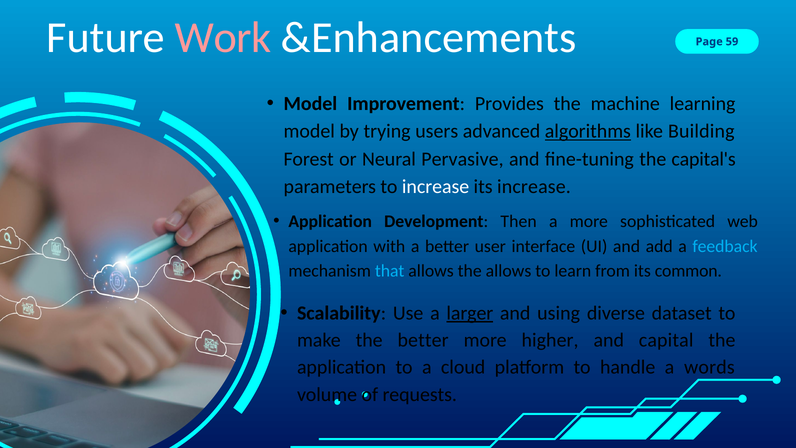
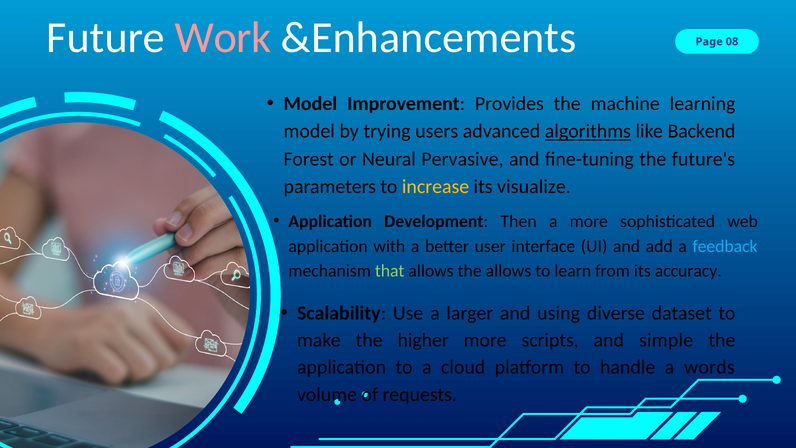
59: 59 -> 08
Building: Building -> Backend
capital's: capital's -> future's
increase at (436, 187) colour: white -> yellow
its increase: increase -> visualize
that colour: light blue -> light green
common: common -> accuracy
larger underline: present -> none
the better: better -> higher
higher: higher -> scripts
capital: capital -> simple
